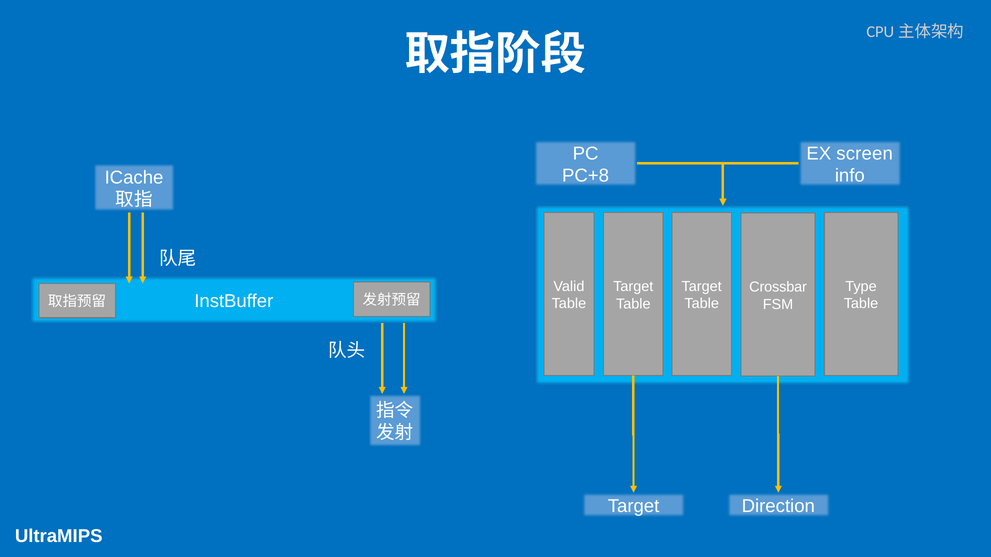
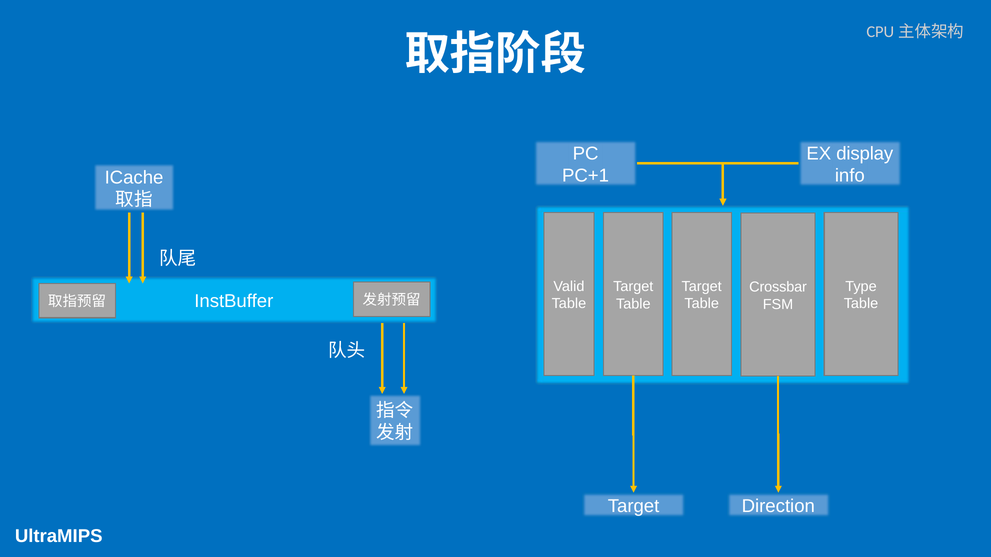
screen: screen -> display
PC+8: PC+8 -> PC+1
